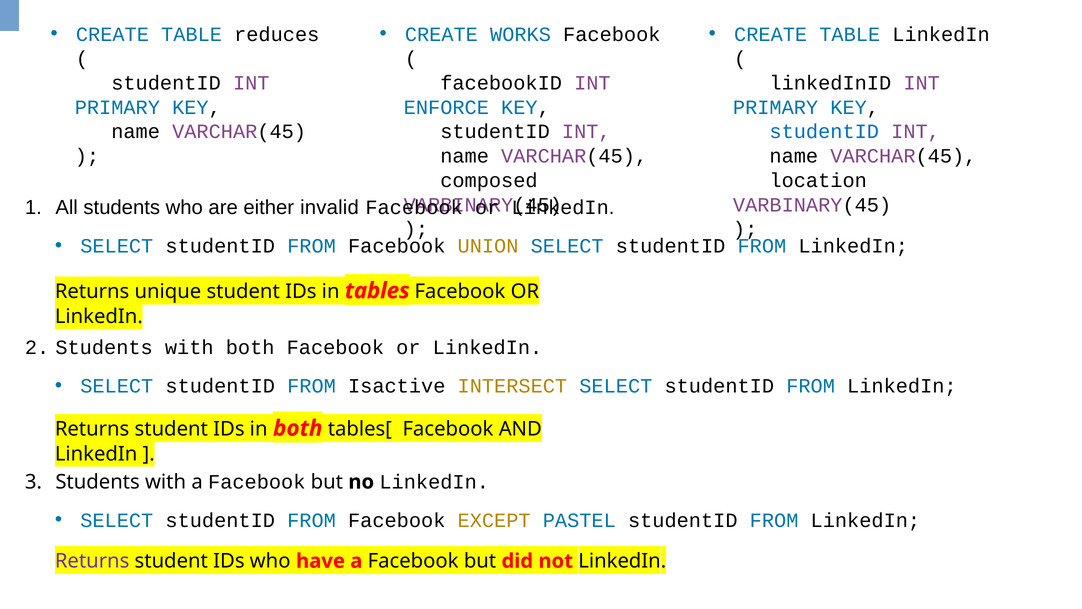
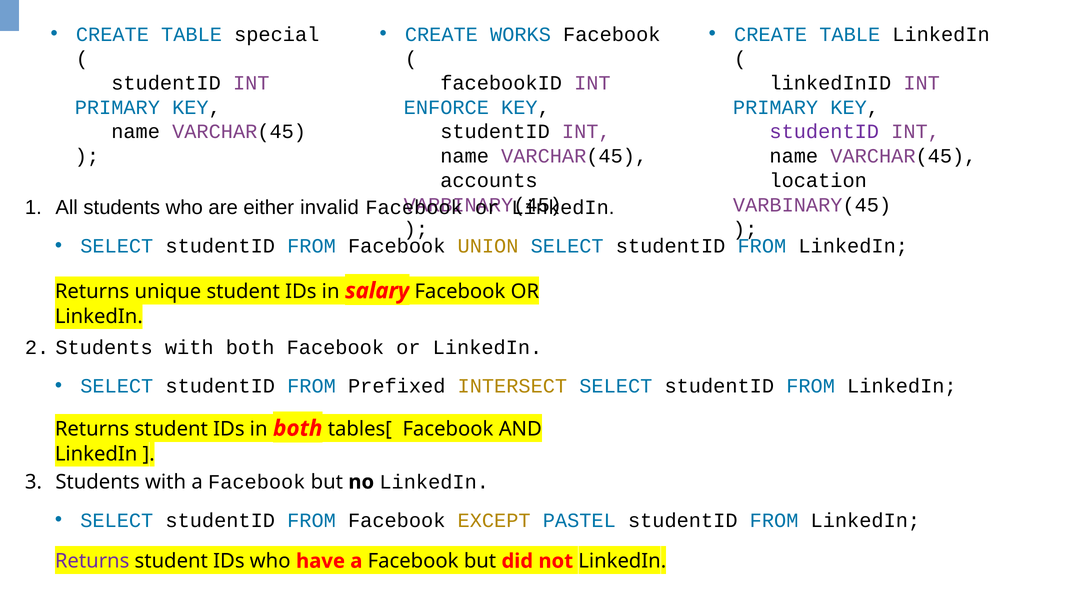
reduces: reduces -> special
studentID at (824, 132) colour: blue -> purple
composed: composed -> accounts
tables: tables -> salary
Isactive: Isactive -> Prefixed
